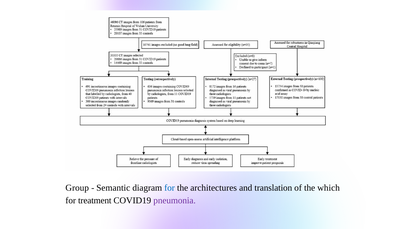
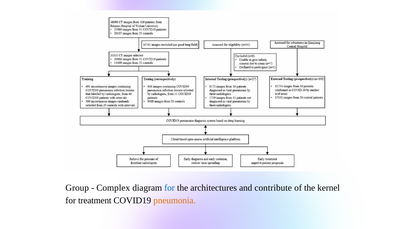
Semantic: Semantic -> Complex
translation: translation -> contribute
which: which -> kernel
pneumonia colour: purple -> orange
